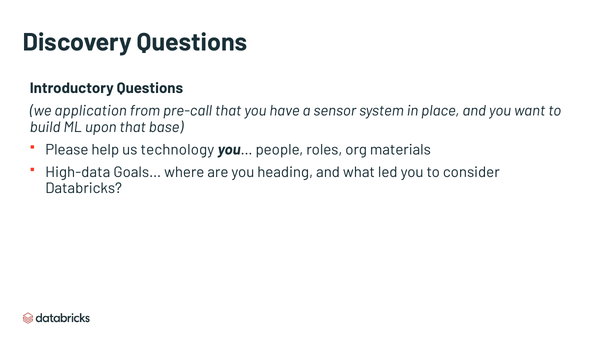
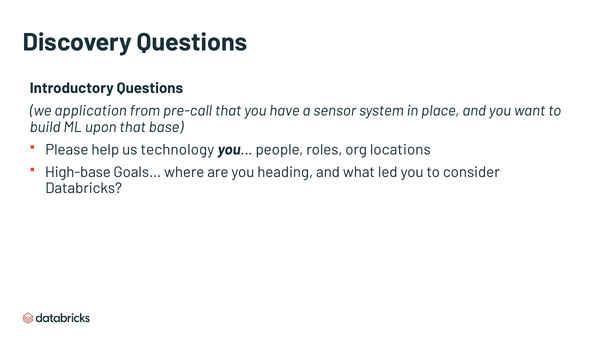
materials: materials -> locations
High-data: High-data -> High-base
